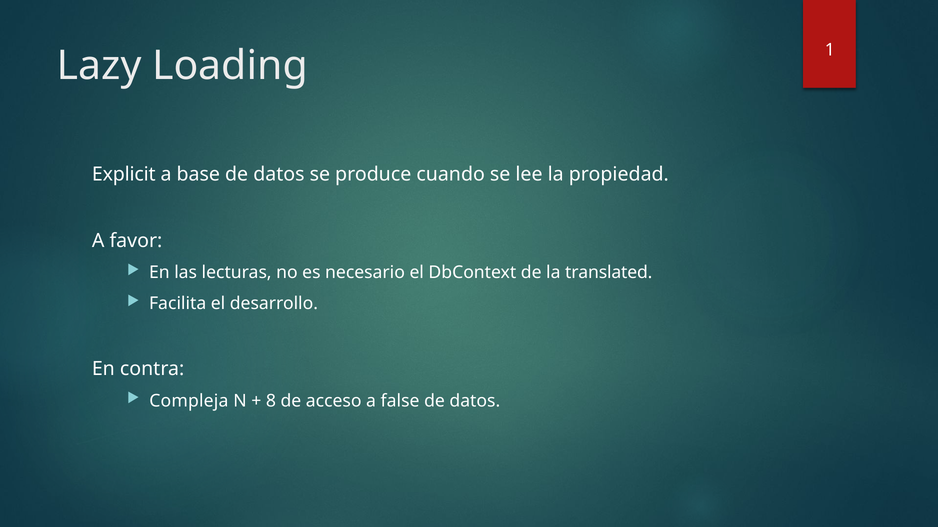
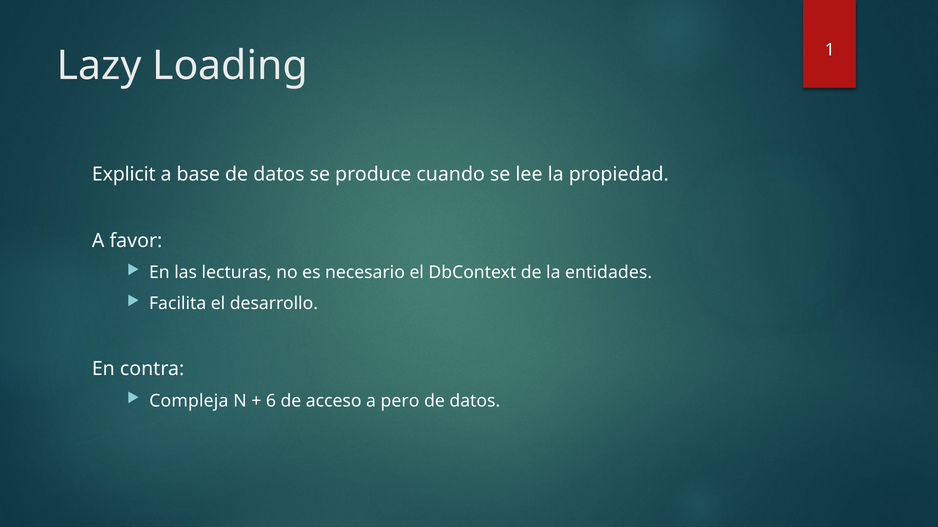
translated: translated -> entidades
8: 8 -> 6
false: false -> pero
